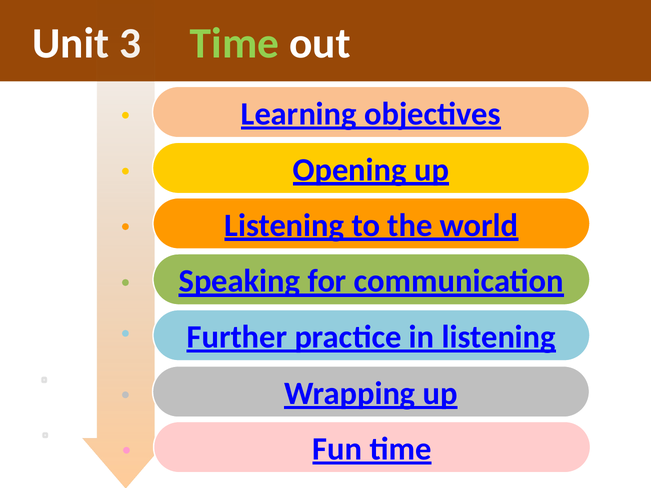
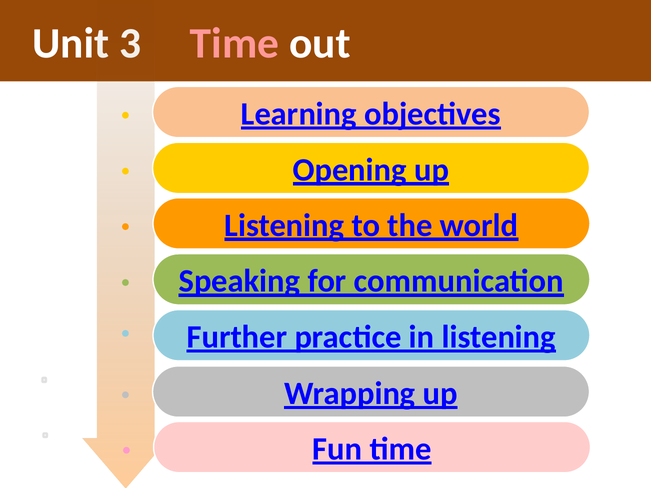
Time at (235, 44) colour: light green -> pink
